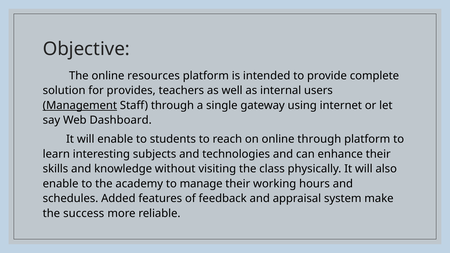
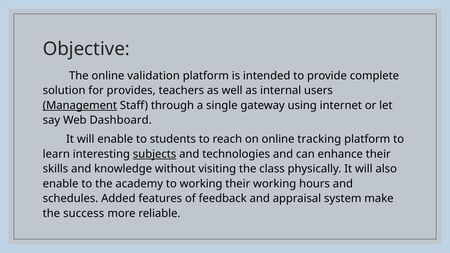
resources: resources -> validation
online through: through -> tracking
subjects underline: none -> present
to manage: manage -> working
